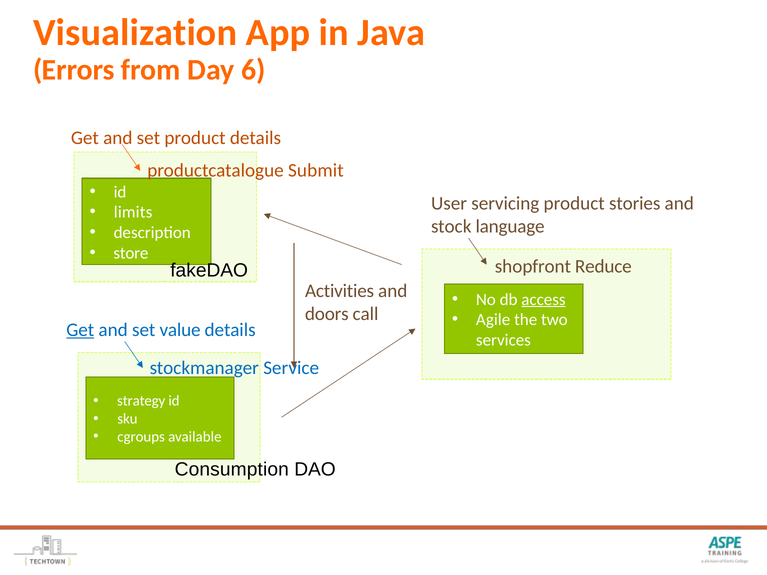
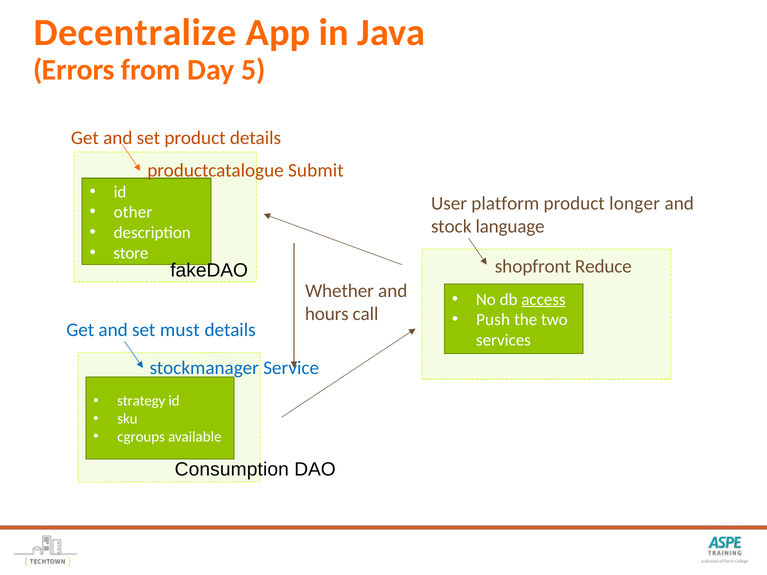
Visualization: Visualization -> Decentralize
6: 6 -> 5
servicing: servicing -> platform
stories: stories -> longer
limits: limits -> other
Activities: Activities -> Whether
doors: doors -> hours
Agile: Agile -> Push
Get at (80, 330) underline: present -> none
value: value -> must
